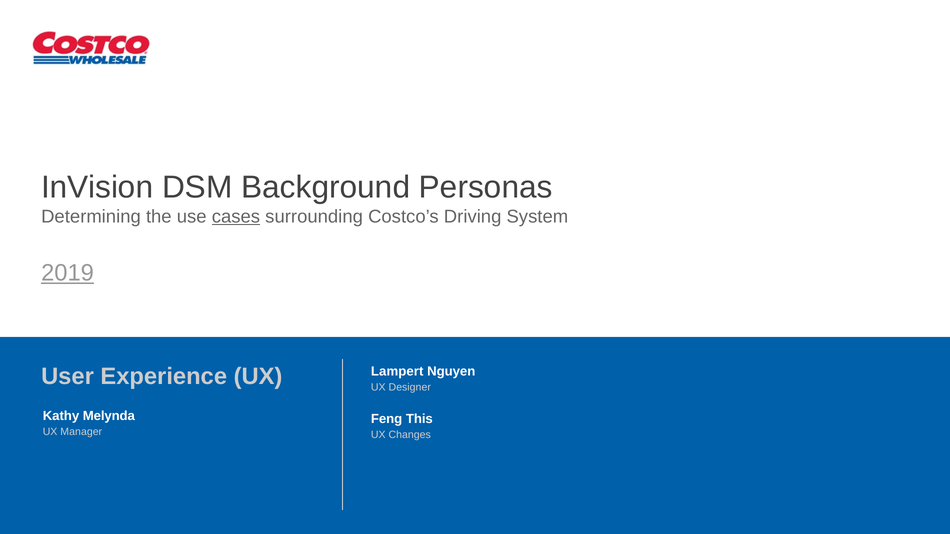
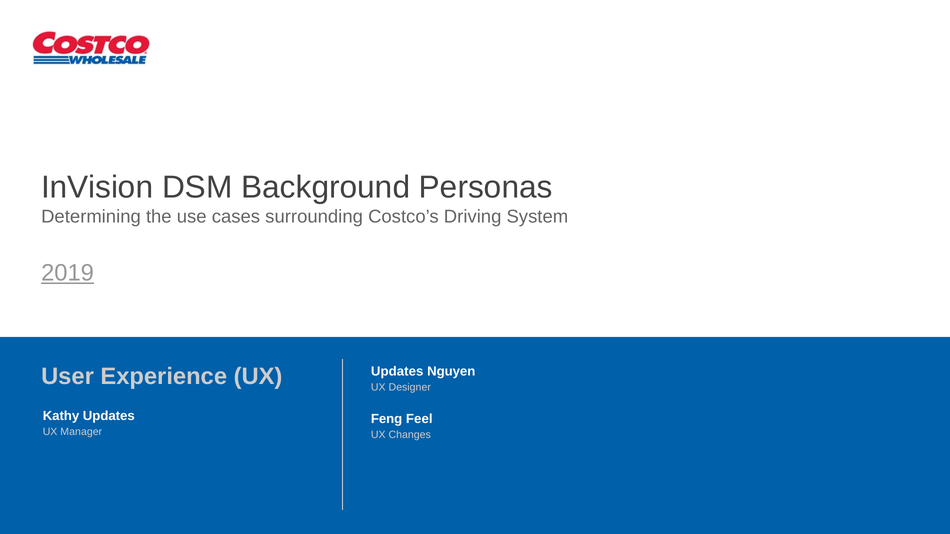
cases underline: present -> none
UX Lampert: Lampert -> Updates
Kathy Melynda: Melynda -> Updates
This: This -> Feel
